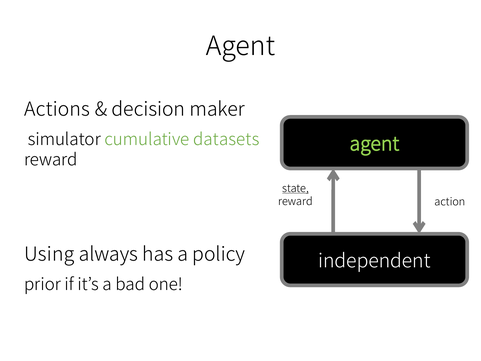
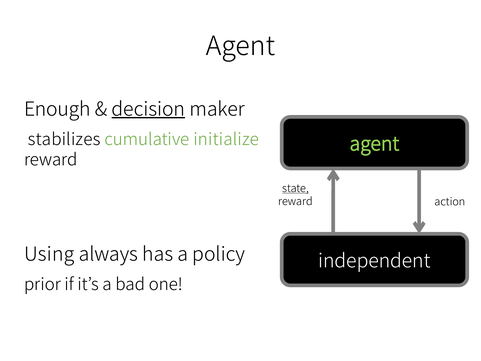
Actions: Actions -> Enough
decision underline: none -> present
simulator: simulator -> stabilizes
datasets: datasets -> initialize
